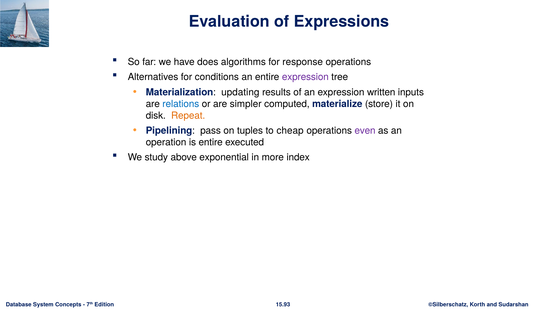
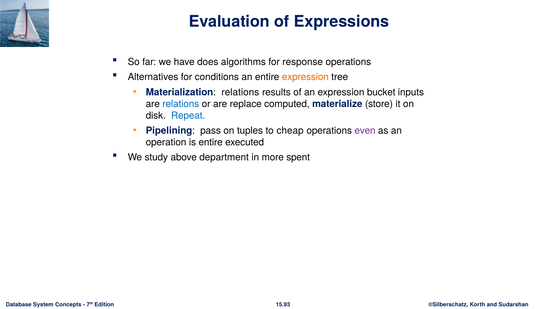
expression at (305, 77) colour: purple -> orange
Materialization updating: updating -> relations
written: written -> bucket
simpler: simpler -> replace
Repeat colour: orange -> blue
exponential: exponential -> department
index: index -> spent
